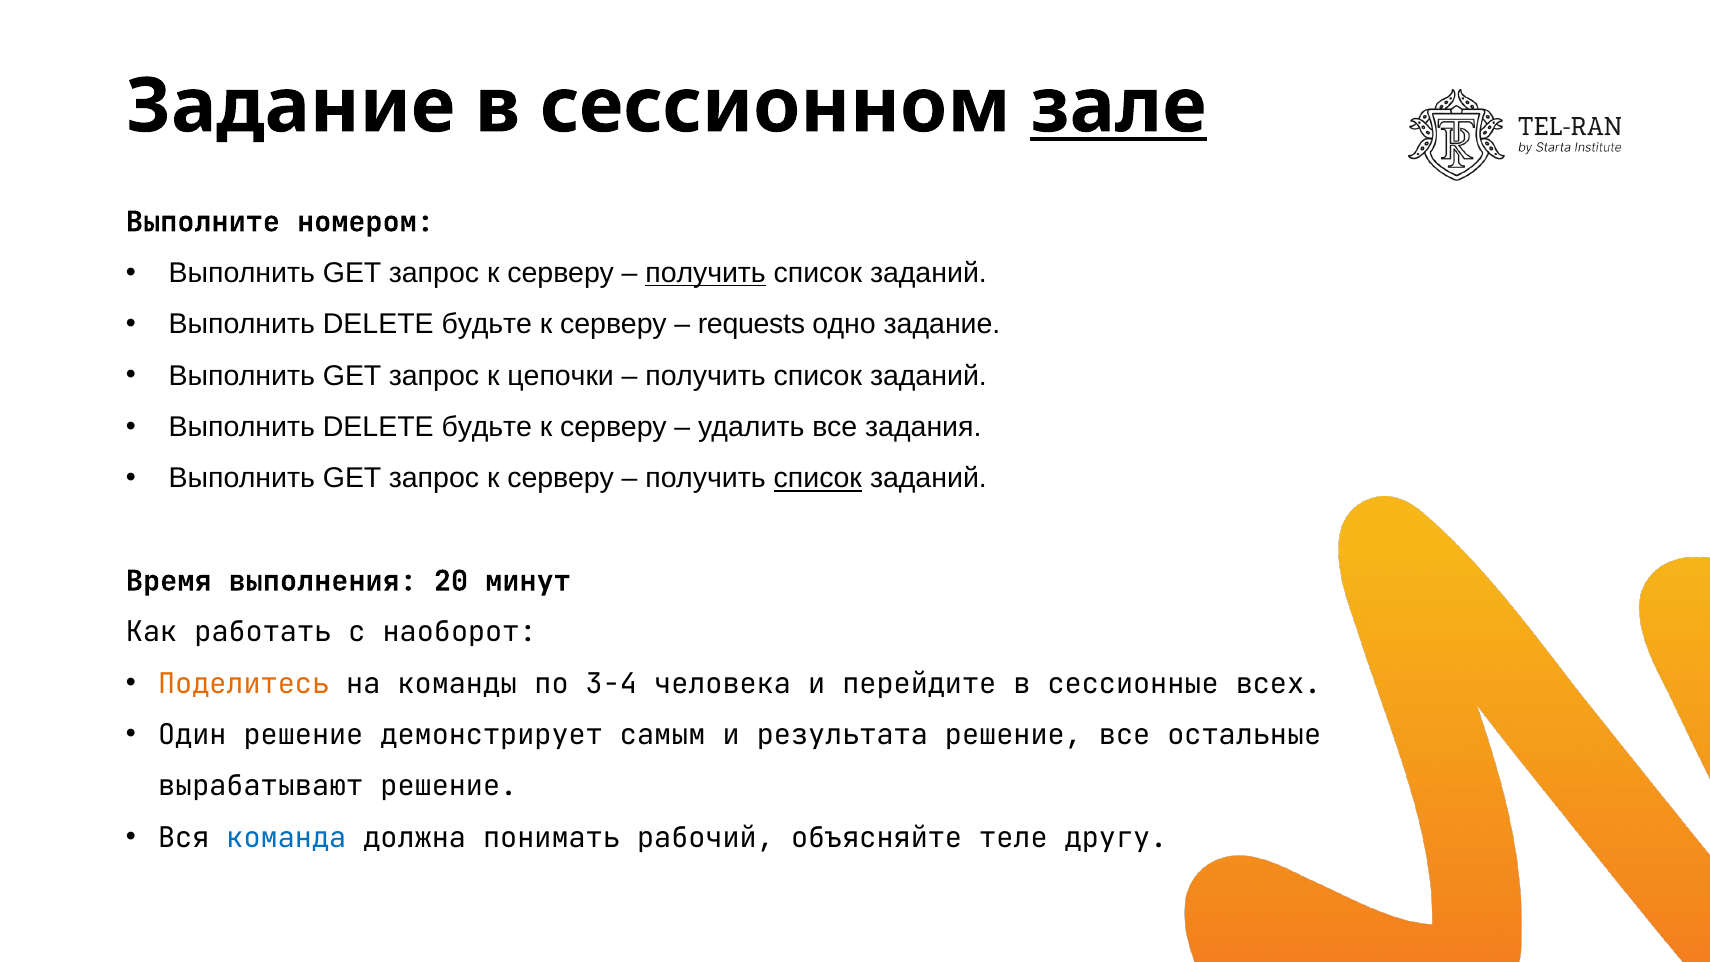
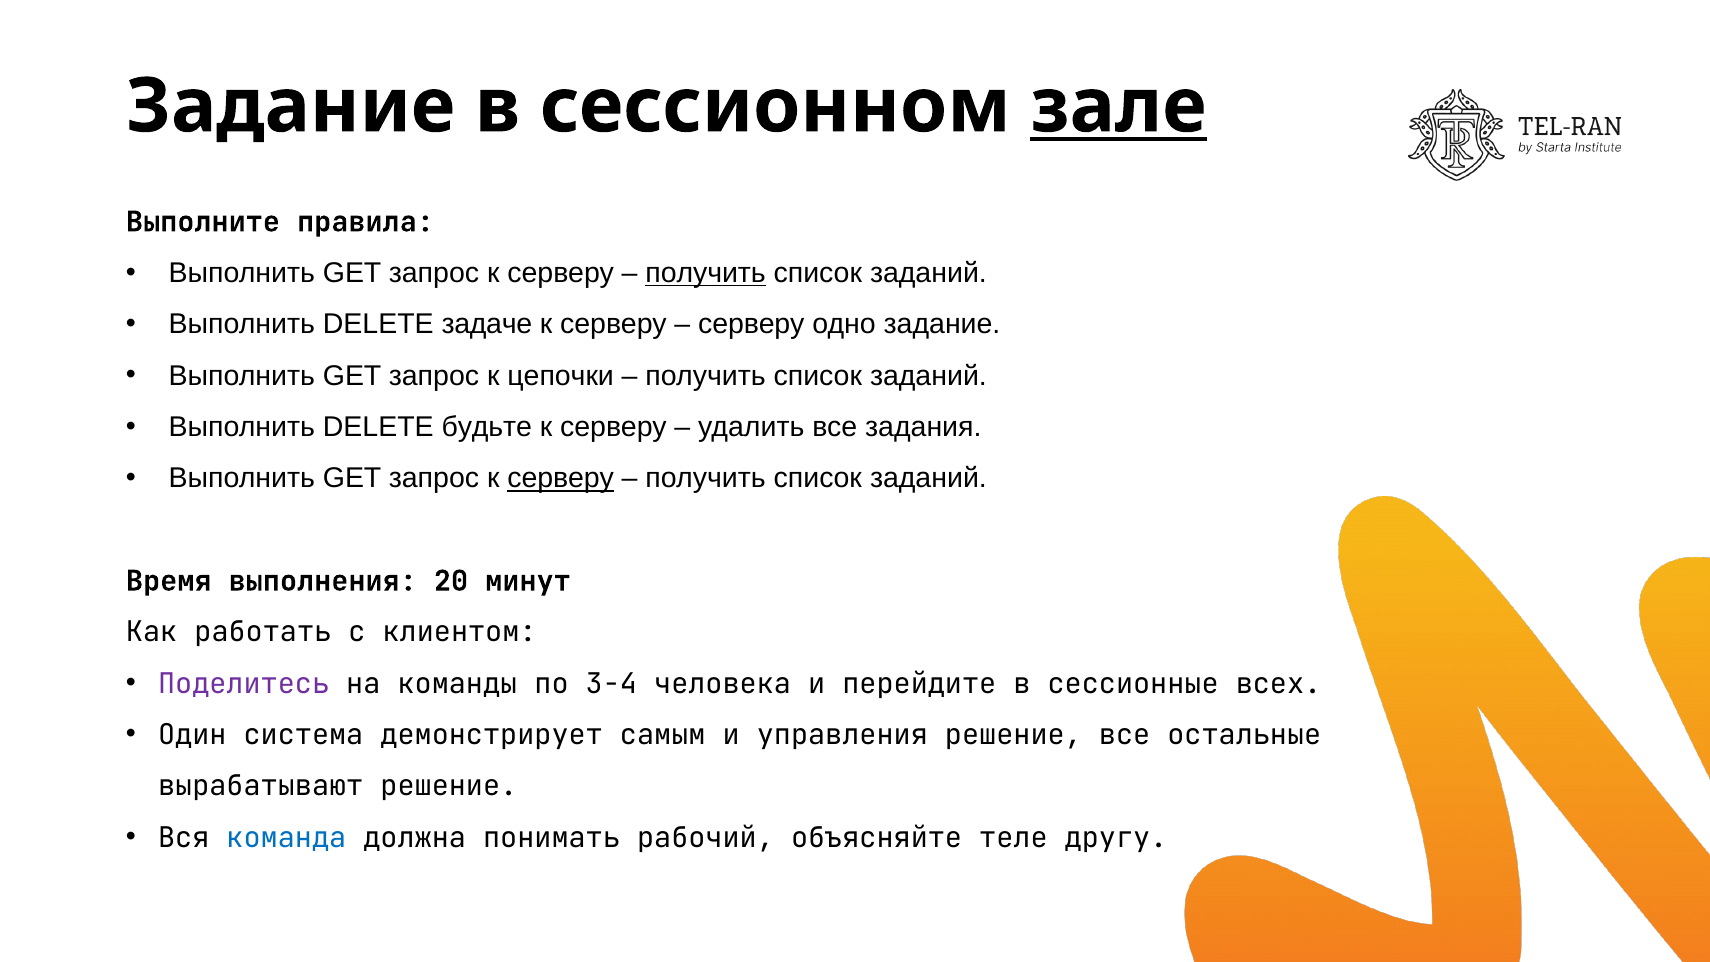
номером: номером -> правила
будьте at (487, 325): будьте -> задаче
requests at (751, 325): requests -> серверу
серверу at (561, 478) underline: none -> present
список at (818, 478) underline: present -> none
наоборот: наоборот -> клиентом
Поделитесь colour: orange -> purple
Один решение: решение -> система
результата: результата -> управления
